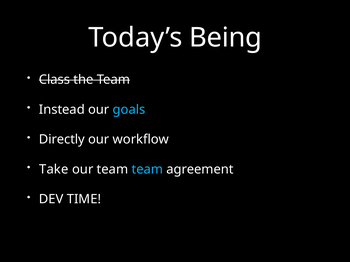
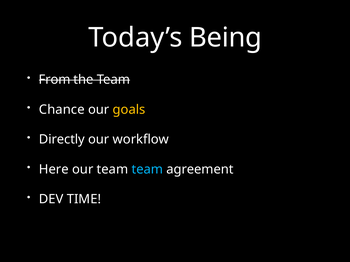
Class: Class -> From
Instead: Instead -> Chance
goals colour: light blue -> yellow
Take: Take -> Here
